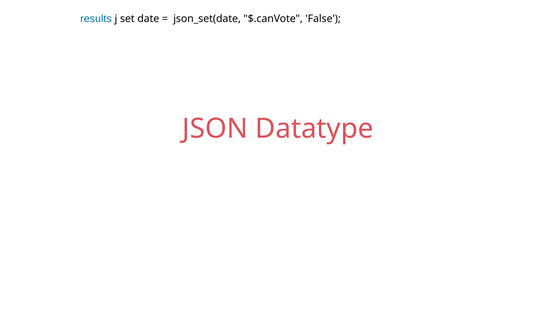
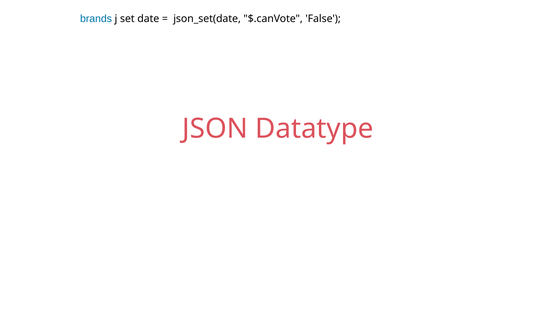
results: results -> brands
